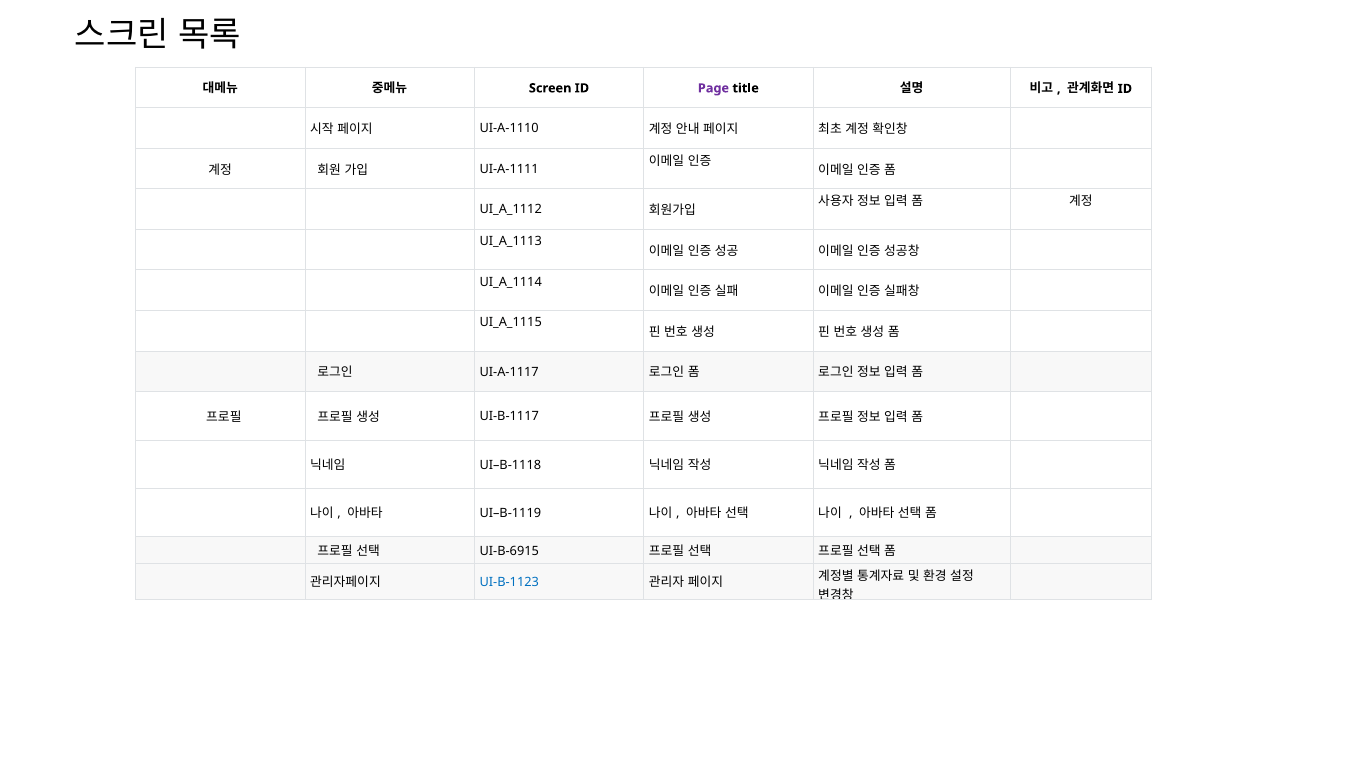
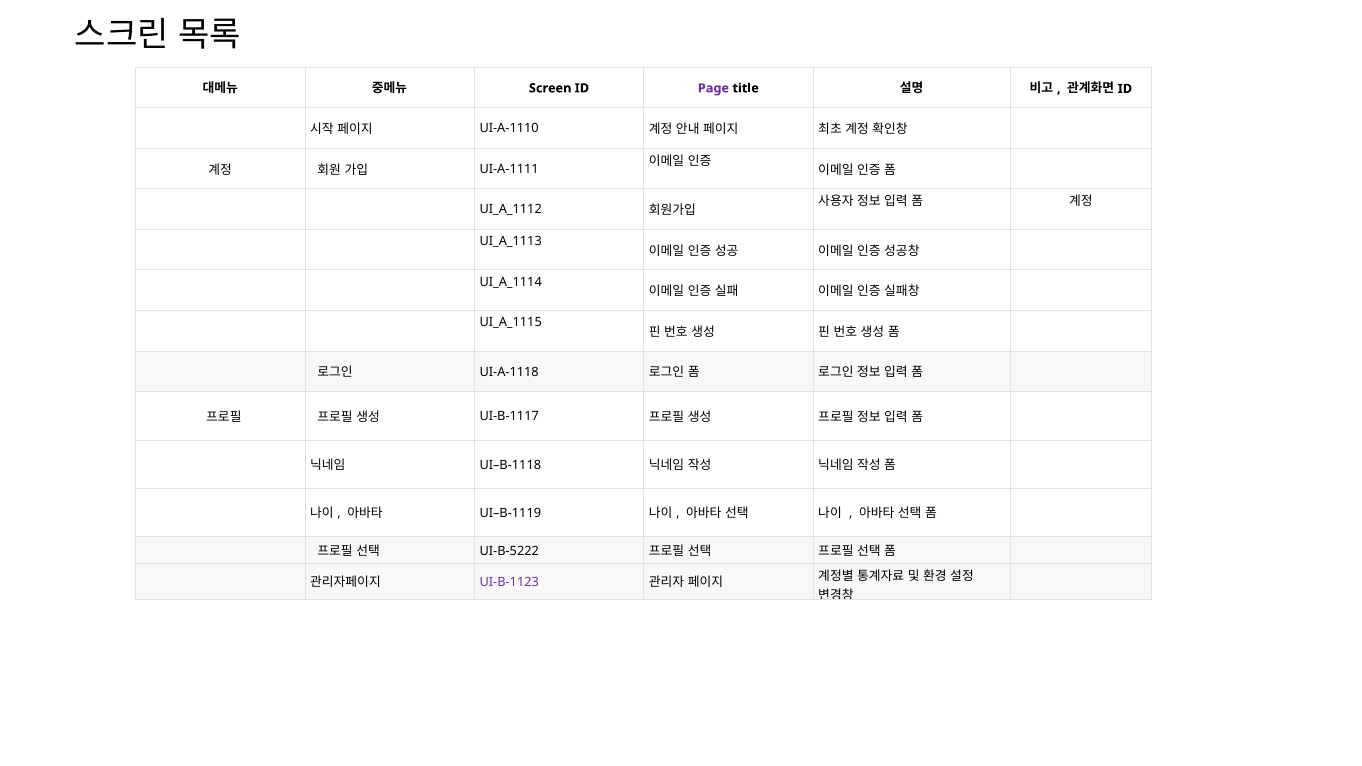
UI-A-1117: UI-A-1117 -> UI-A-1118
UI-B-6915: UI-B-6915 -> UI-B-5222
UI-B-1123 colour: blue -> purple
